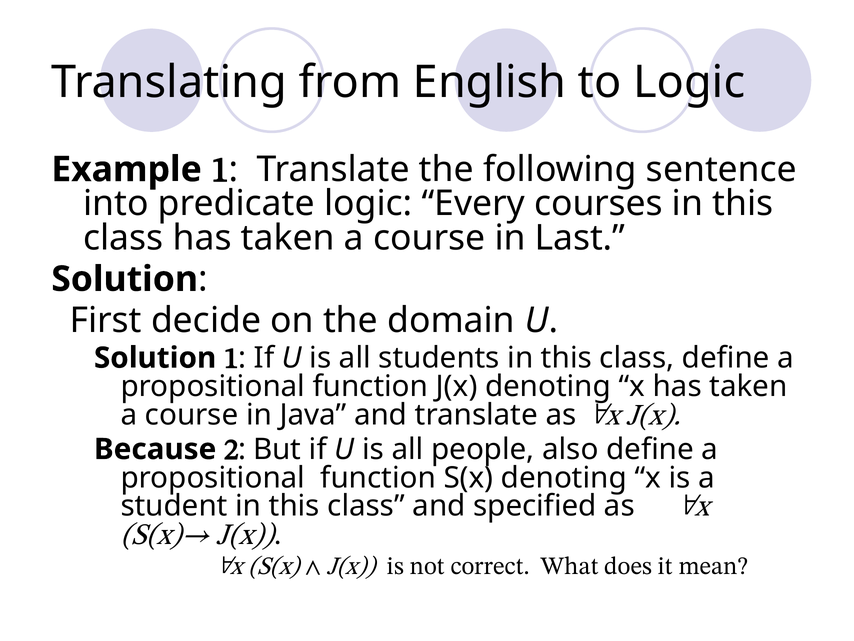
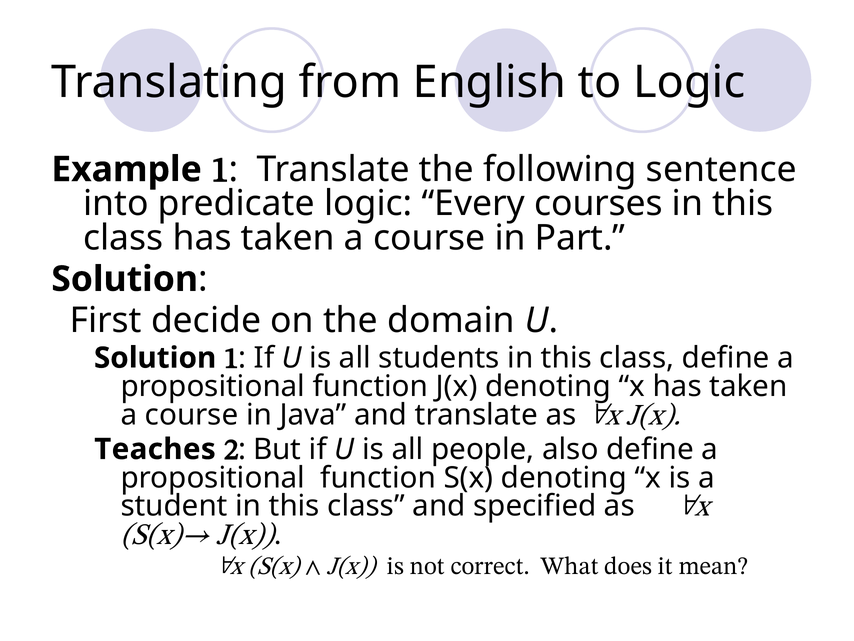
Last: Last -> Part
Because: Because -> Teaches
